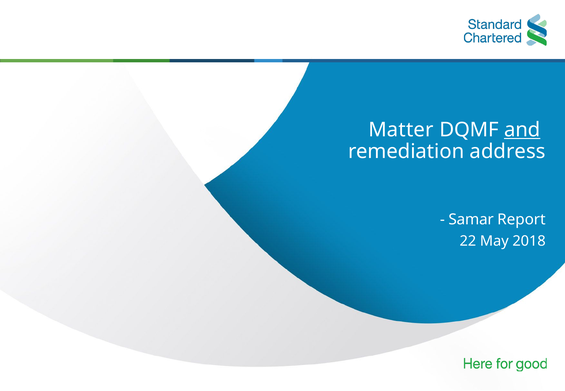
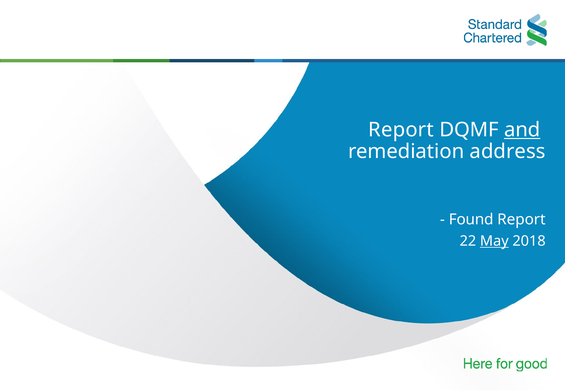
Matter at (401, 130): Matter -> Report
Samar: Samar -> Found
May underline: none -> present
